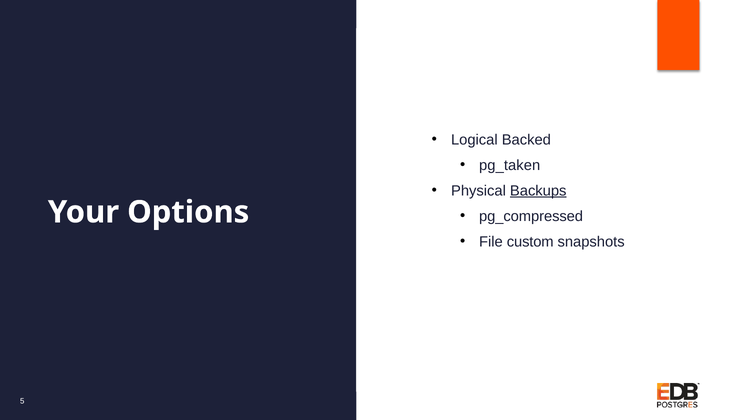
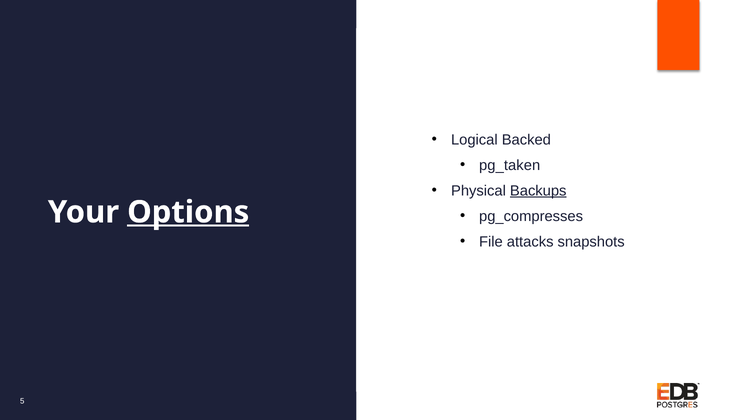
Options underline: none -> present
pg_compressed: pg_compressed -> pg_compresses
custom: custom -> attacks
